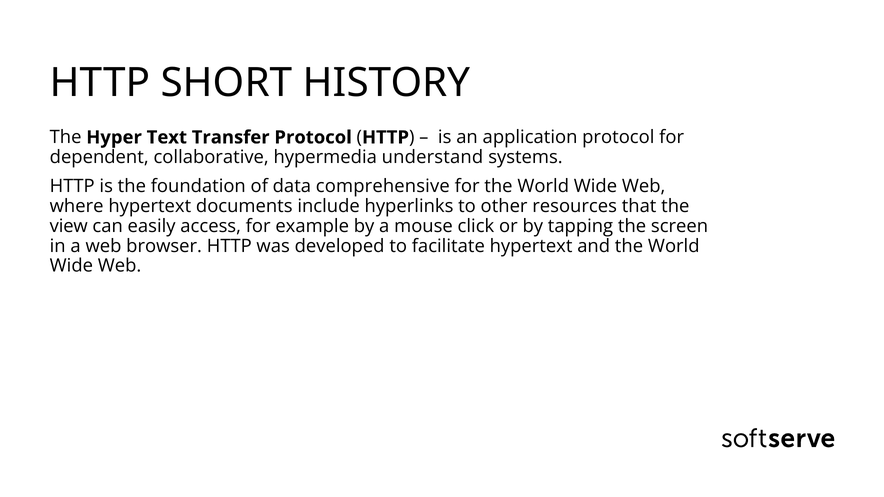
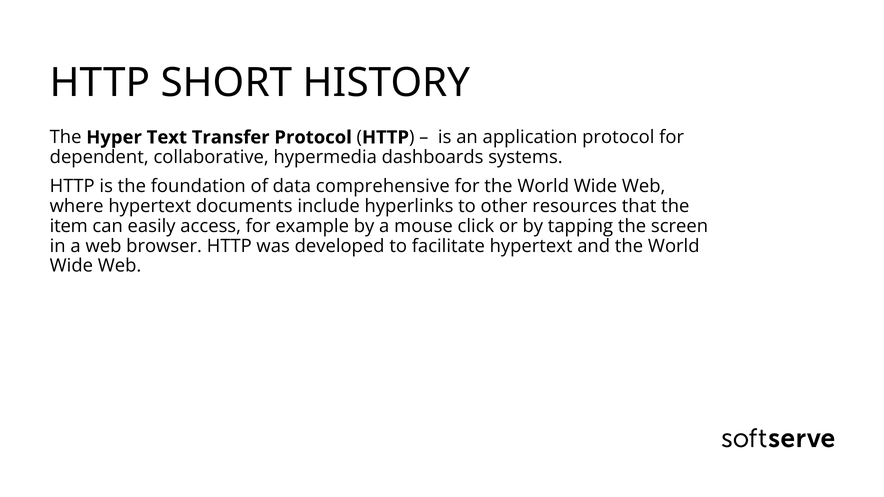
understand: understand -> dashboards
view: view -> item
